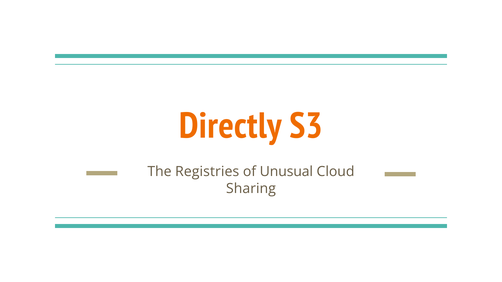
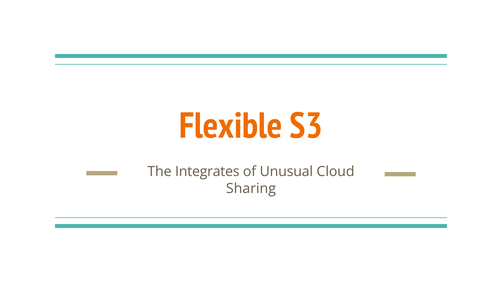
Directly: Directly -> Flexible
Registries: Registries -> Integrates
